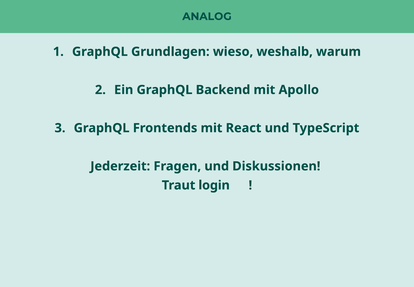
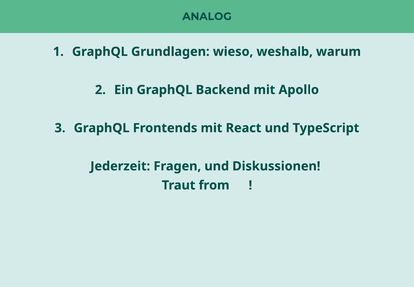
login: login -> from
